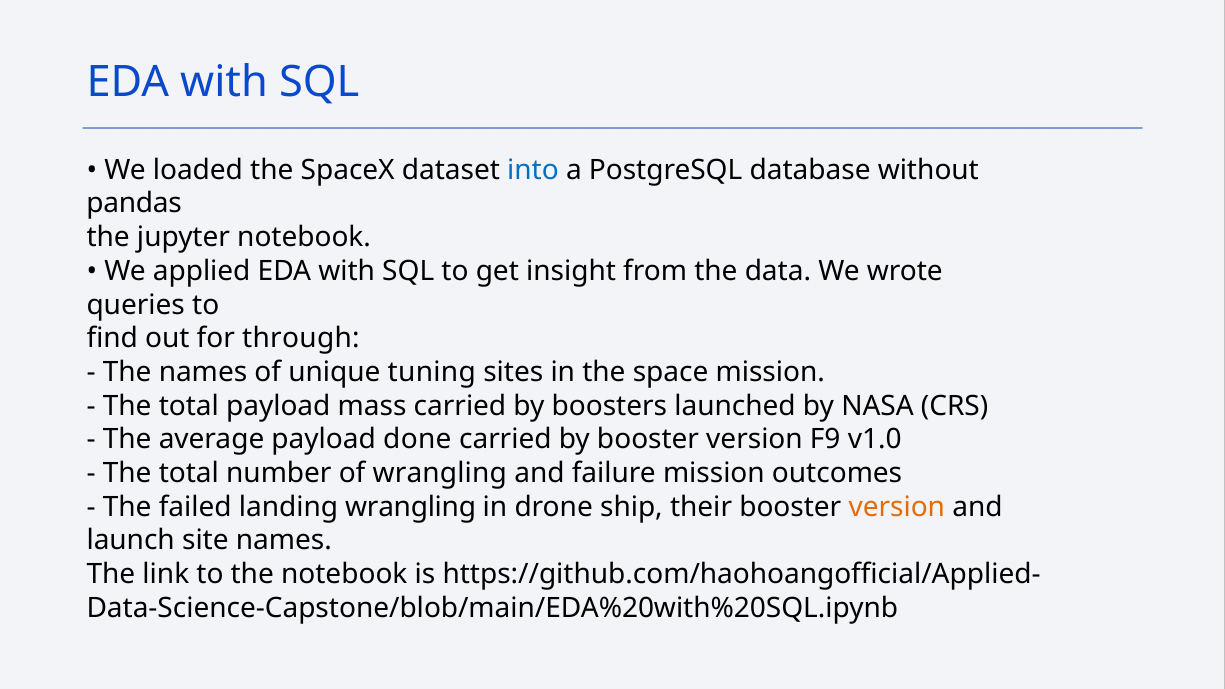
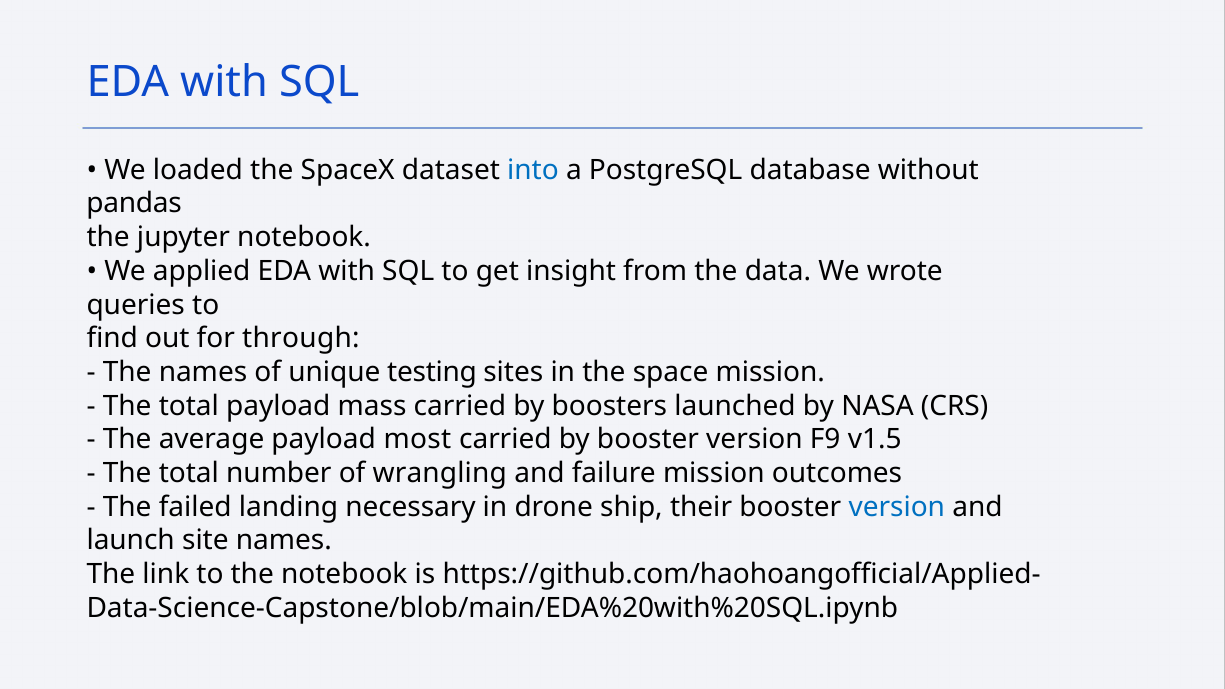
tuning: tuning -> testing
done: done -> most
v1.0: v1.0 -> v1.5
landing wrangling: wrangling -> necessary
version at (897, 507) colour: orange -> blue
